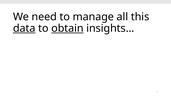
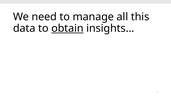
data underline: present -> none
